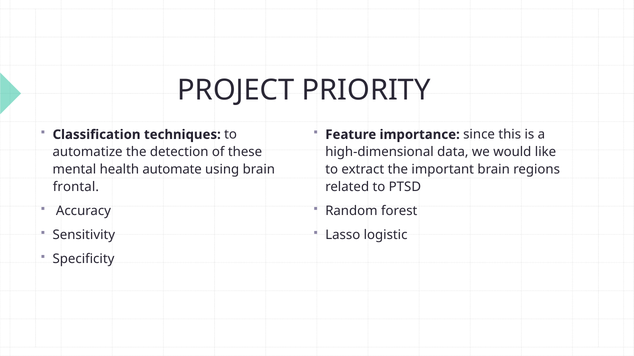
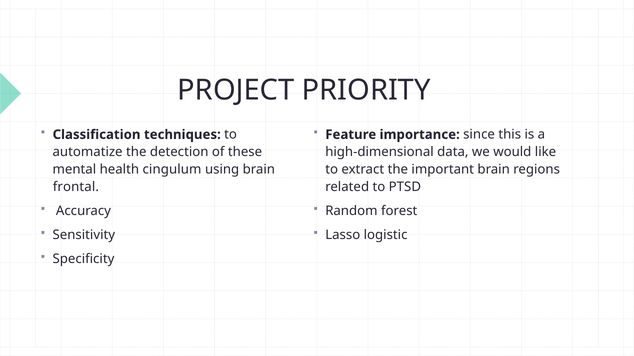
automate: automate -> cingulum
